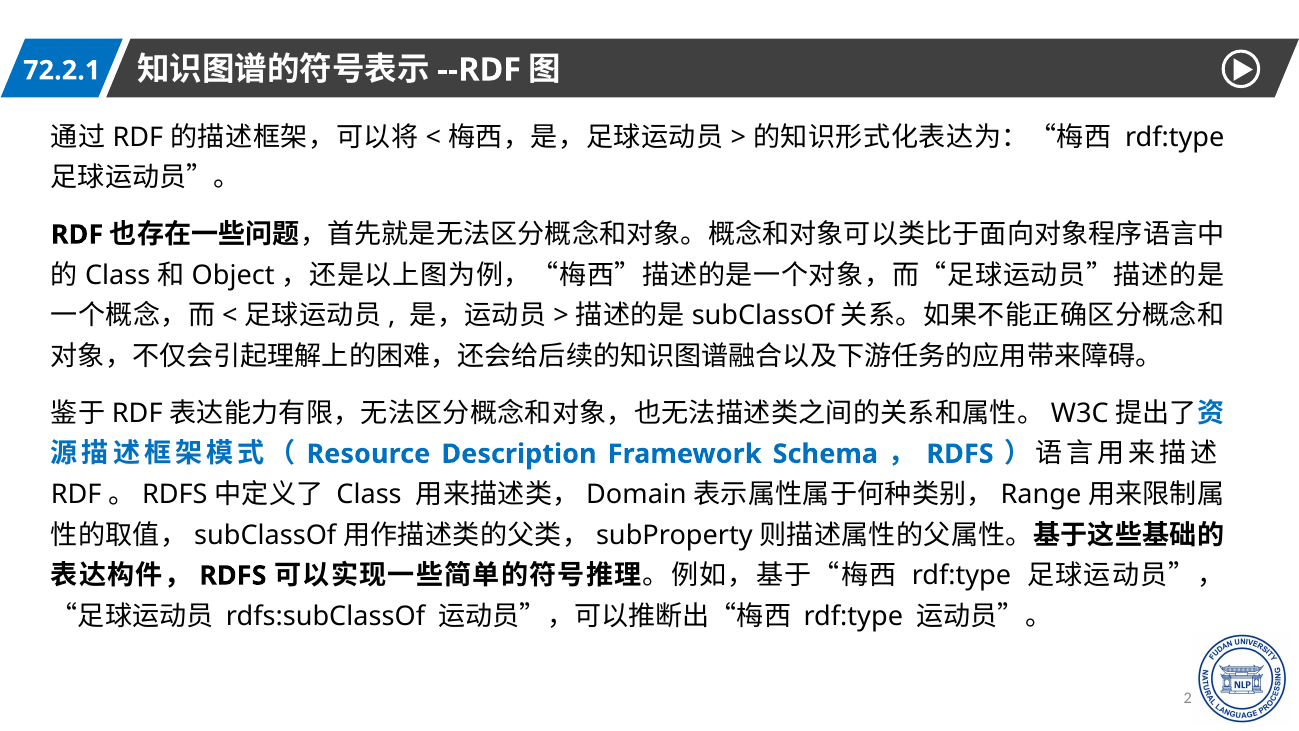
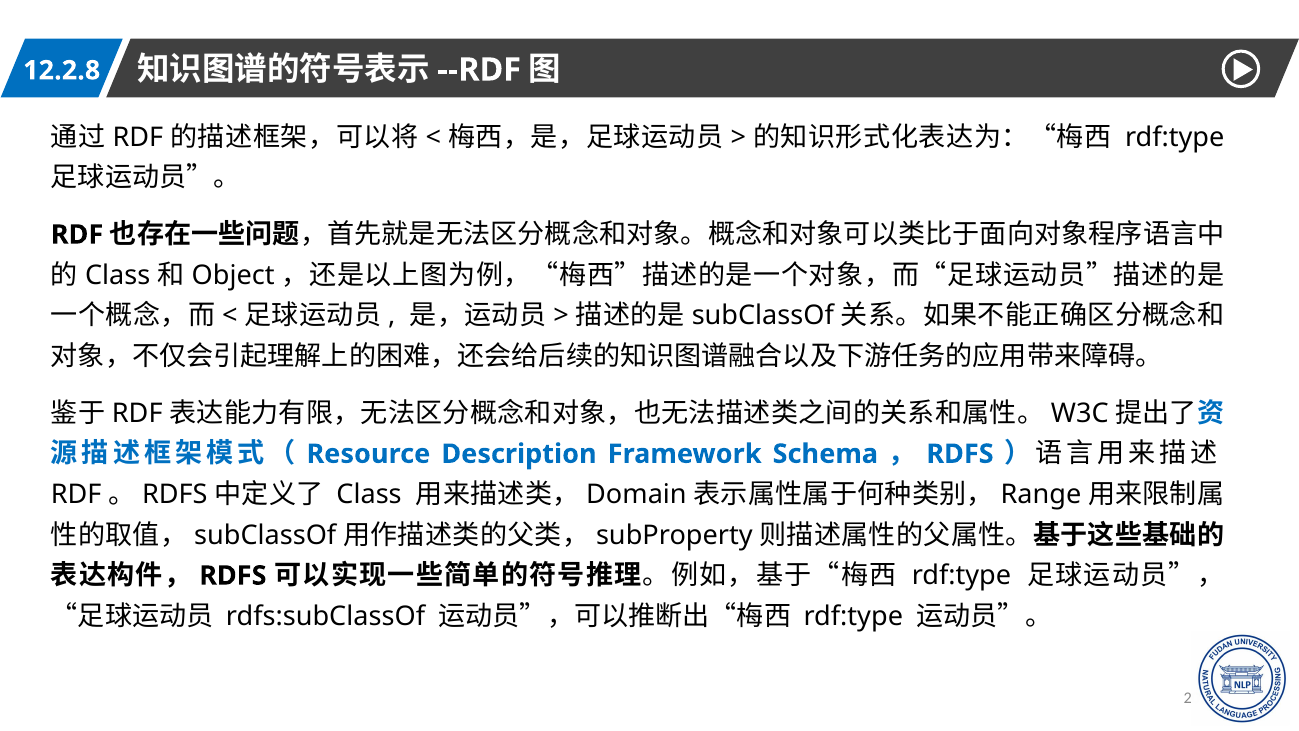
72.2.1: 72.2.1 -> 12.2.8
